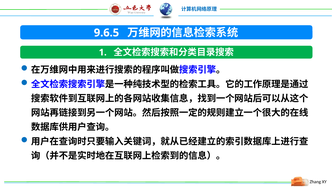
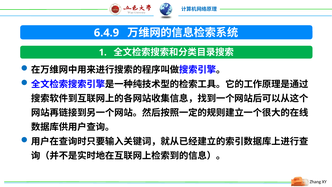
9.6.5: 9.6.5 -> 6.4.9
